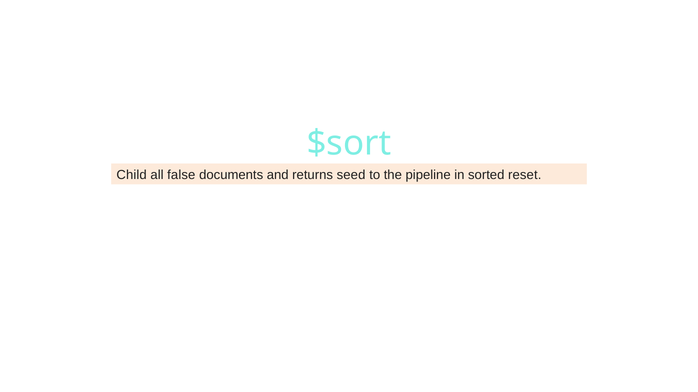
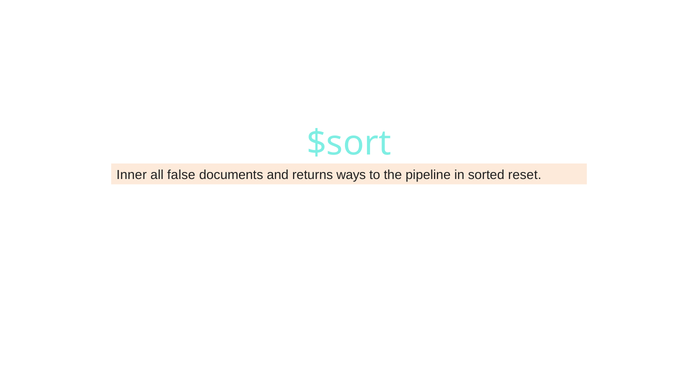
Child: Child -> Inner
seed: seed -> ways
